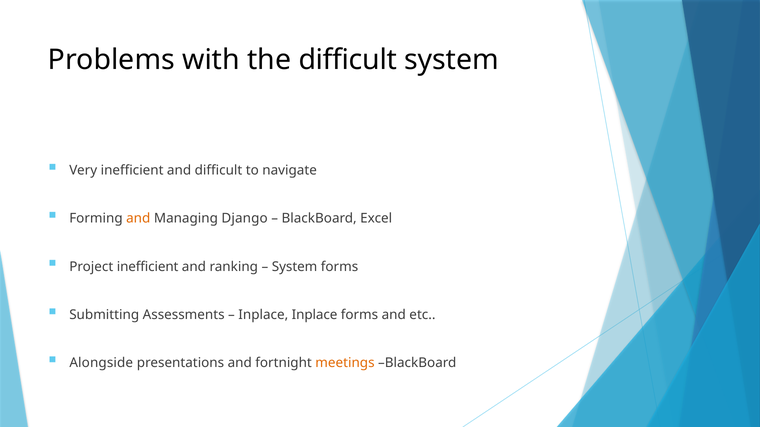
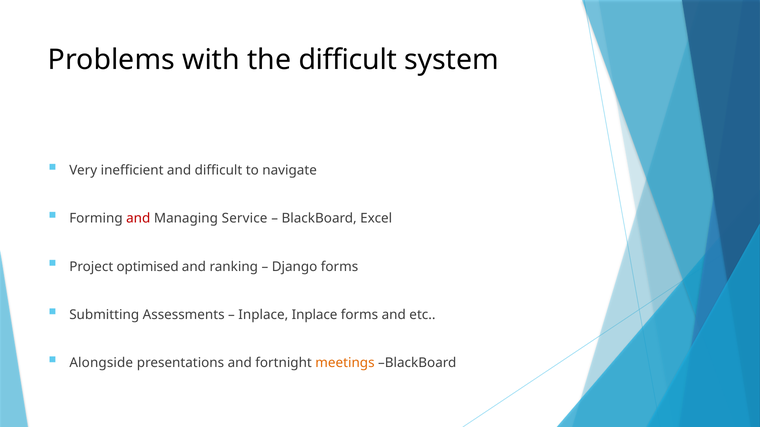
and at (138, 219) colour: orange -> red
Django: Django -> Service
Project inefficient: inefficient -> optimised
System at (295, 267): System -> Django
